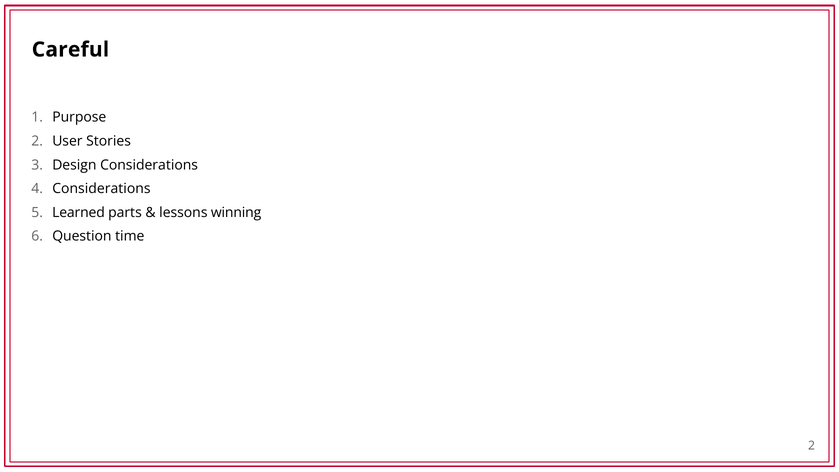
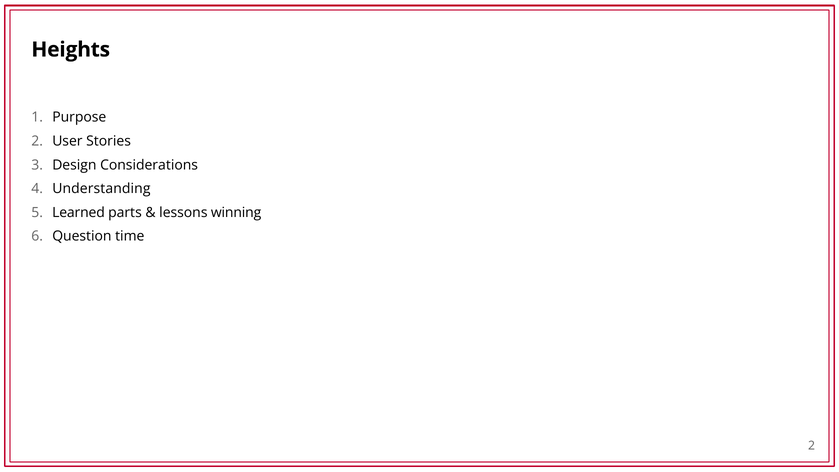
Careful: Careful -> Heights
Considerations at (101, 189): Considerations -> Understanding
